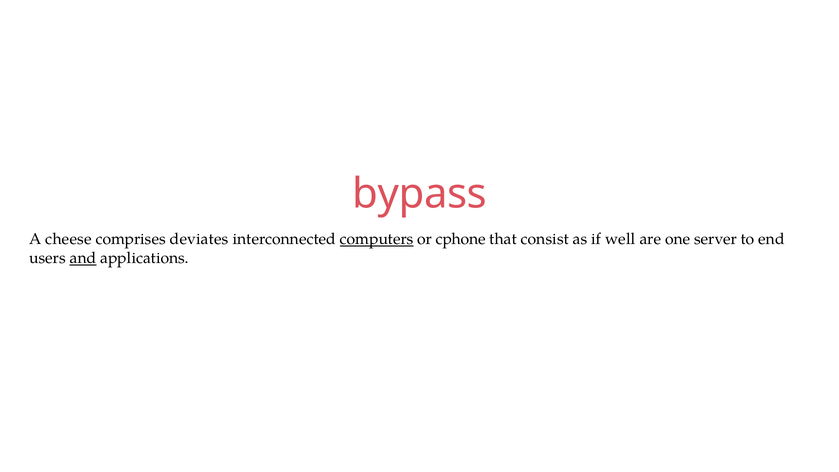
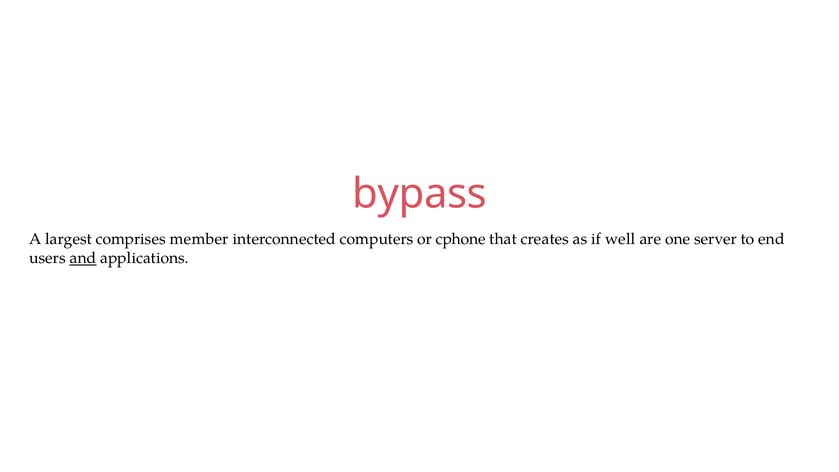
cheese: cheese -> largest
deviates: deviates -> member
computers underline: present -> none
consist: consist -> creates
